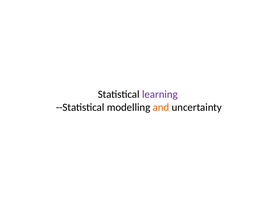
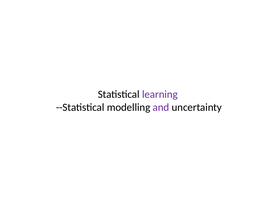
and colour: orange -> purple
